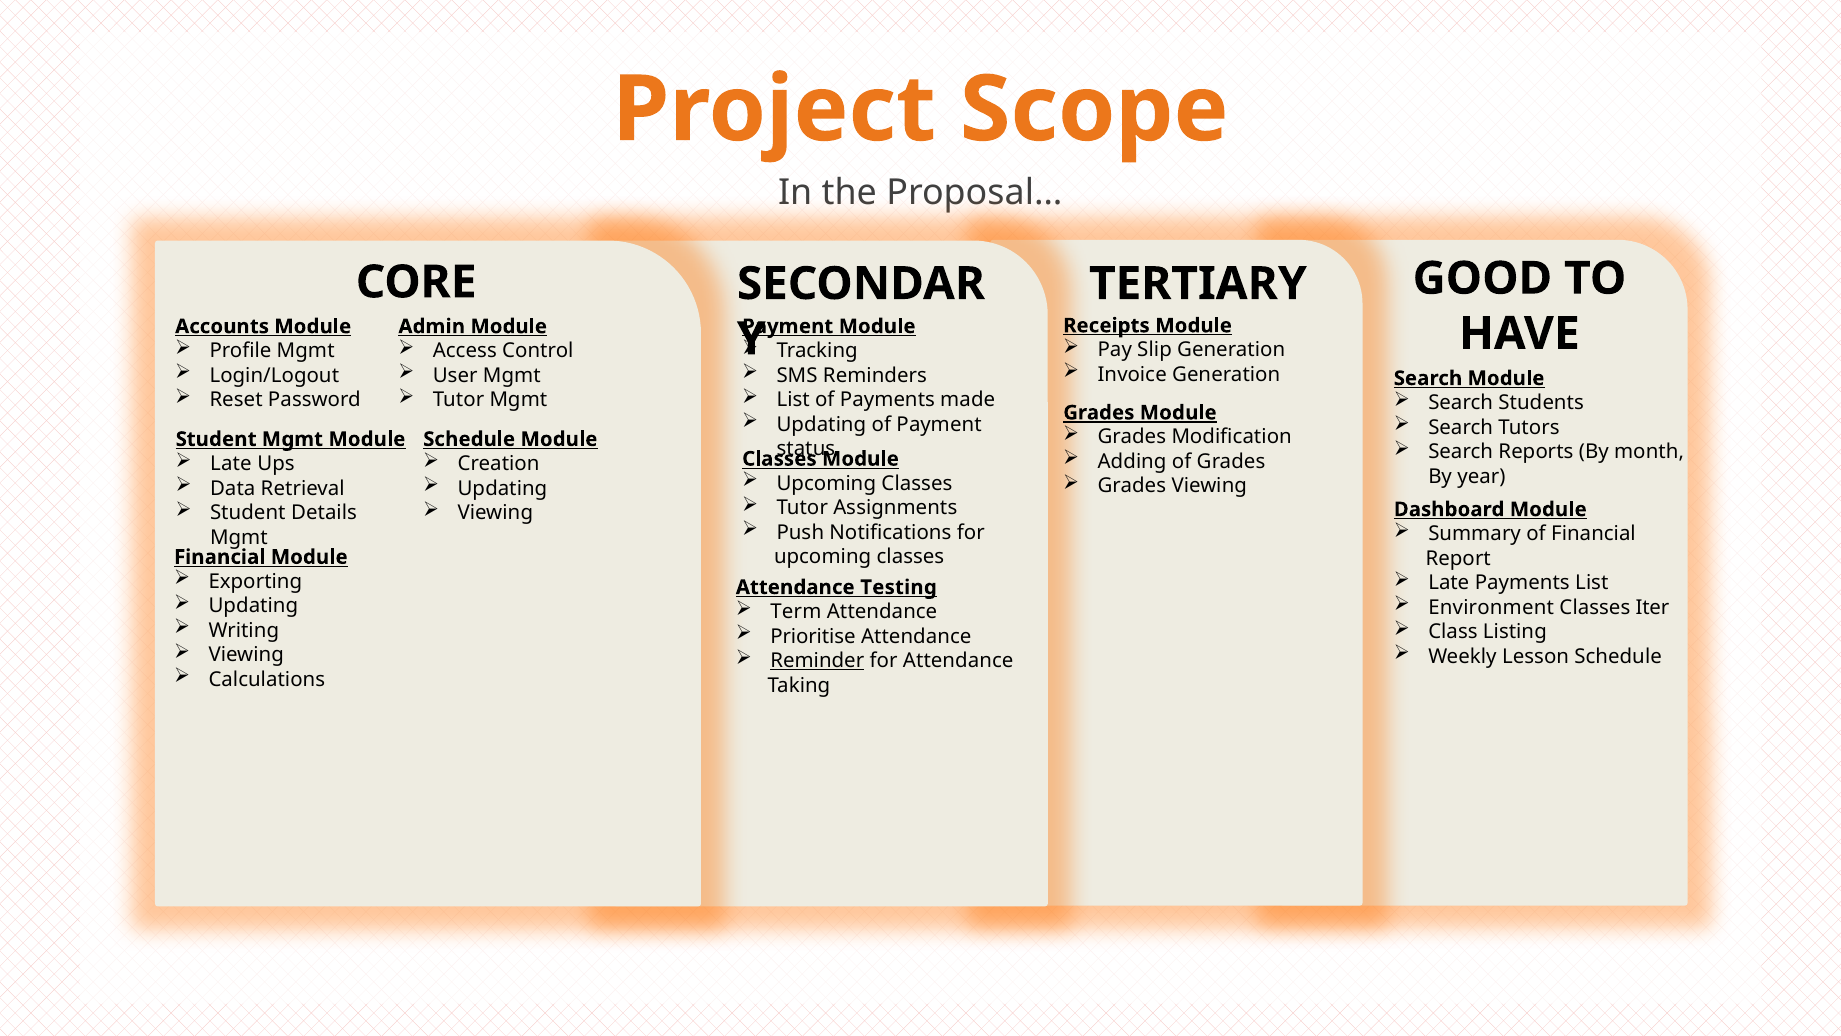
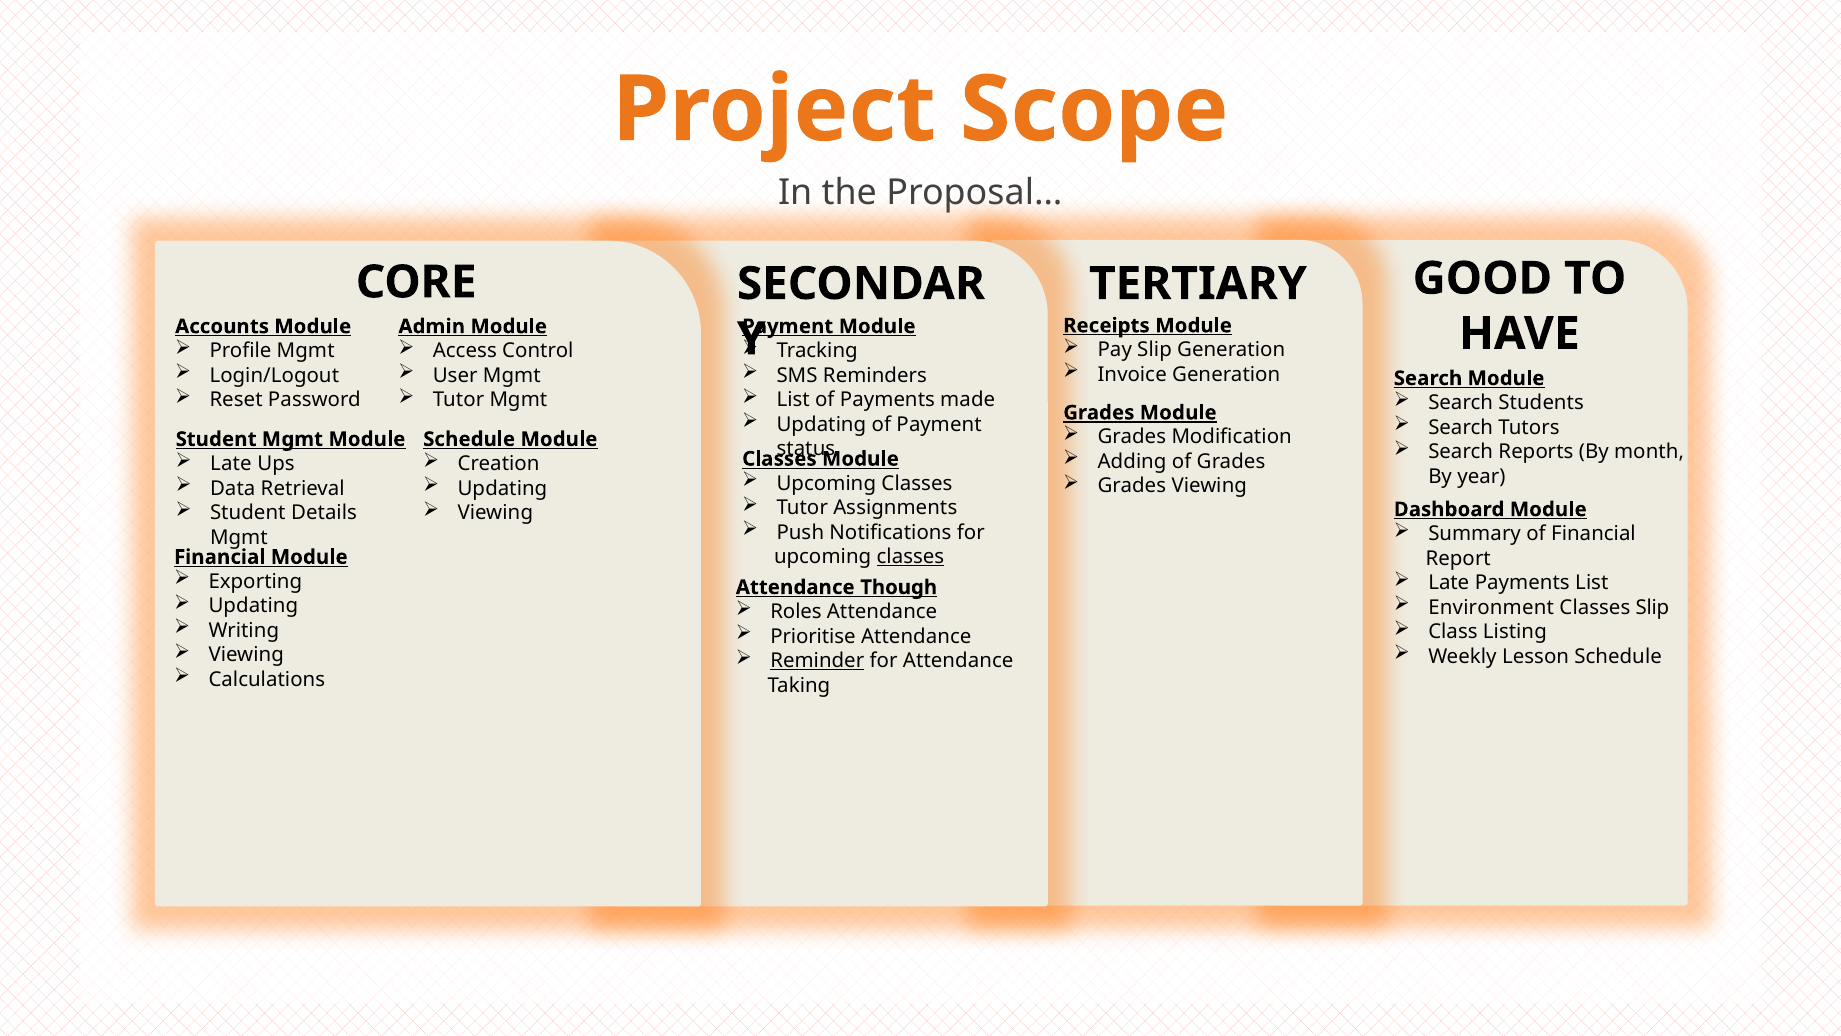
classes at (910, 557) underline: none -> present
Testing: Testing -> Though
Classes Iter: Iter -> Slip
Term: Term -> Roles
